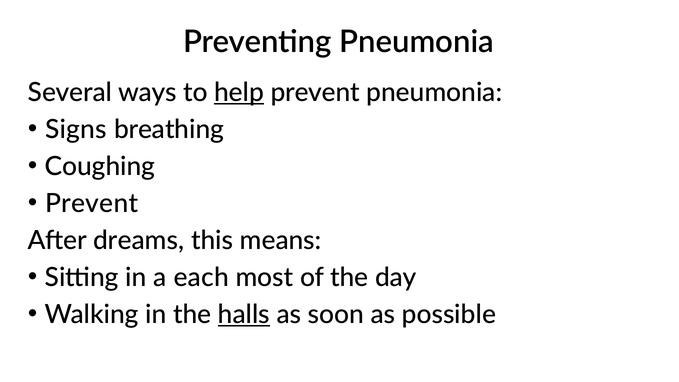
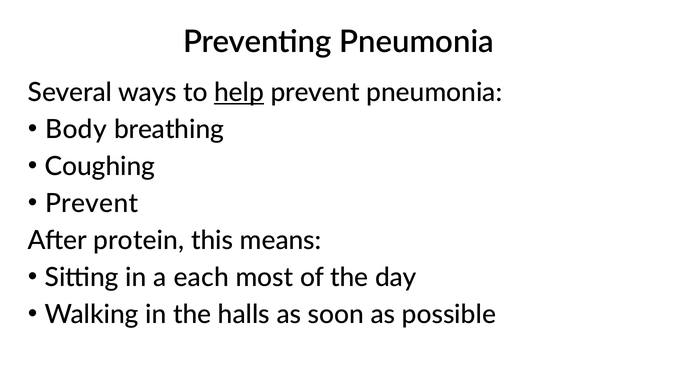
Signs: Signs -> Body
dreams: dreams -> protein
halls underline: present -> none
